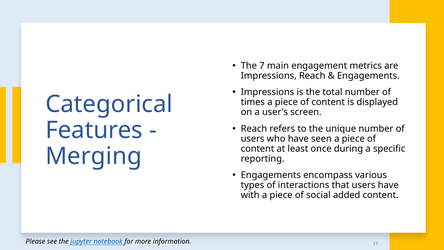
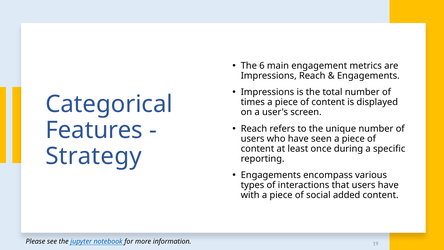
7: 7 -> 6
Merging: Merging -> Strategy
